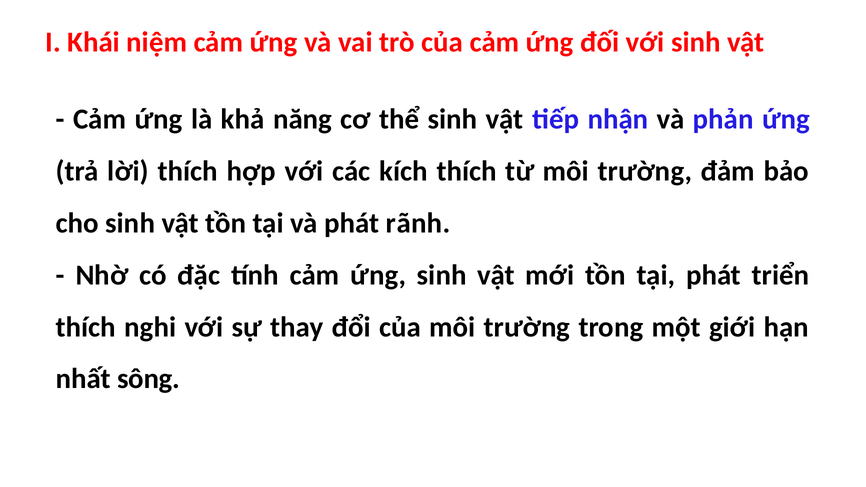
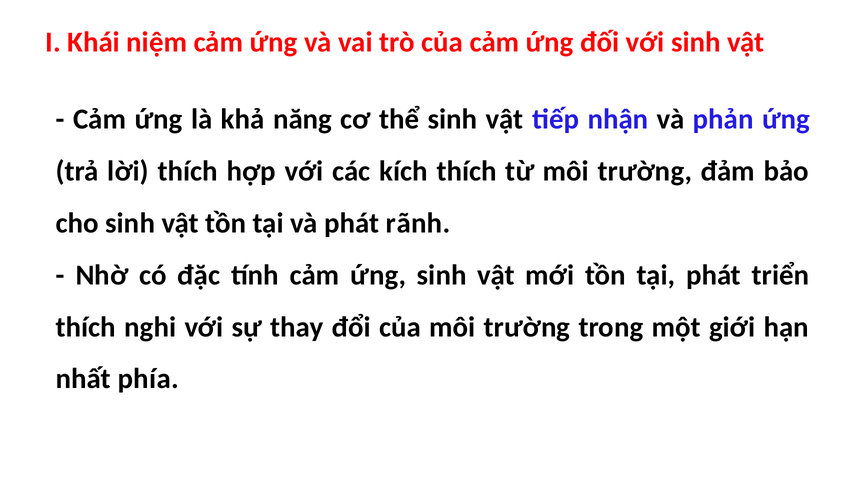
sông: sông -> phía
